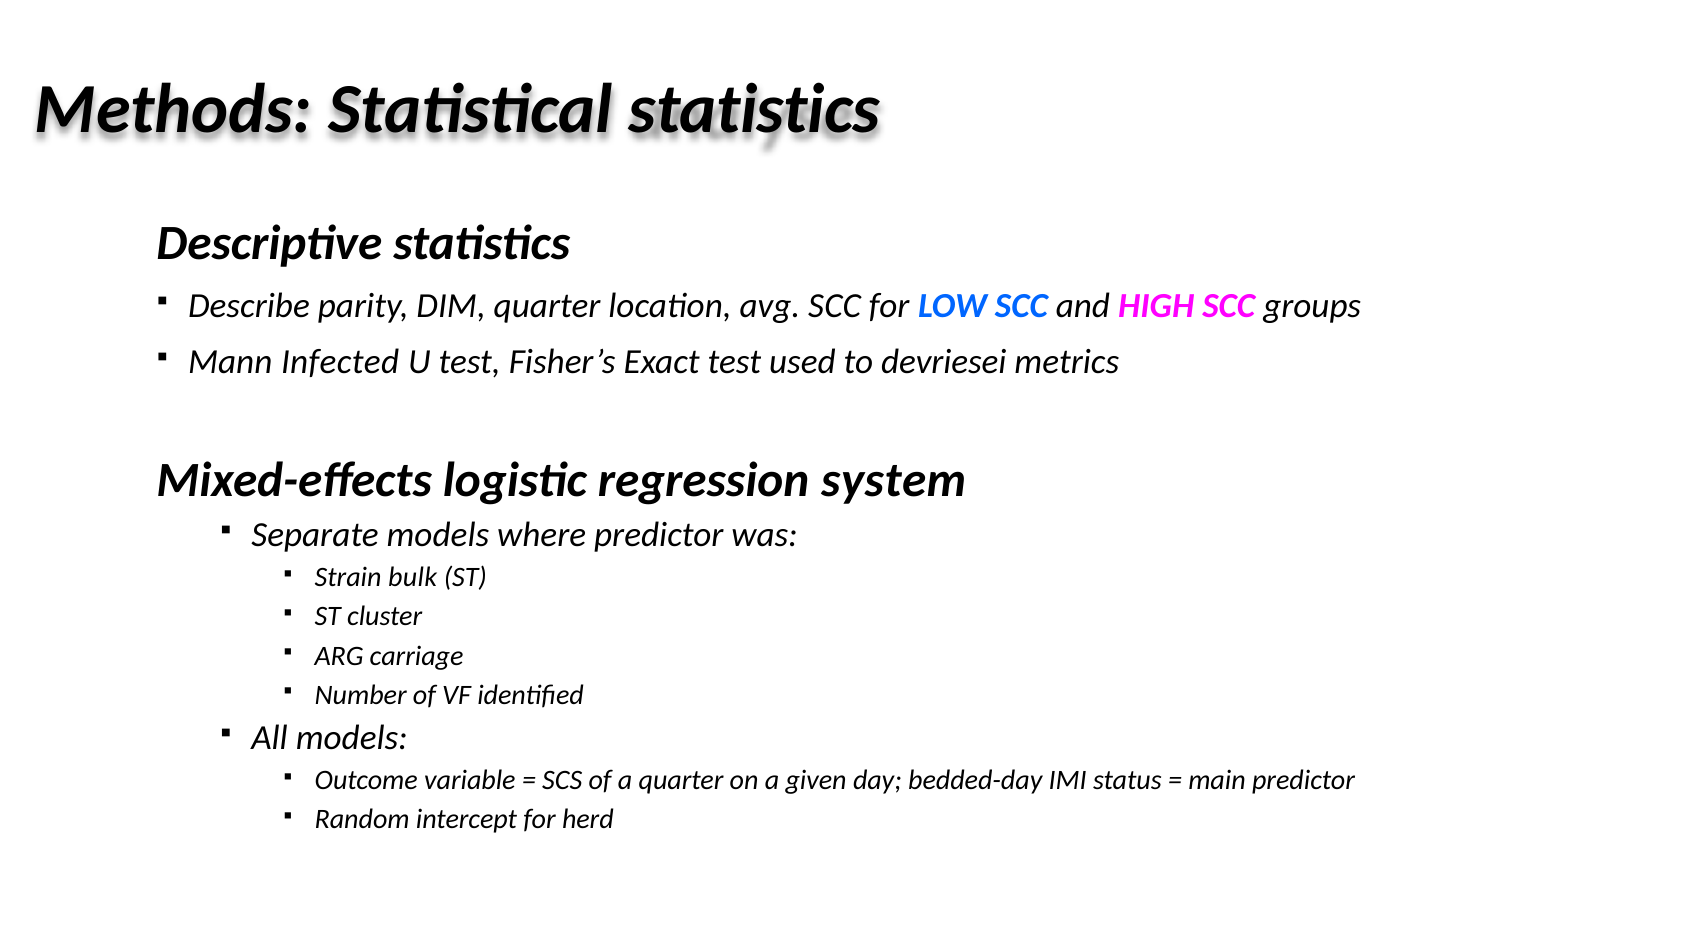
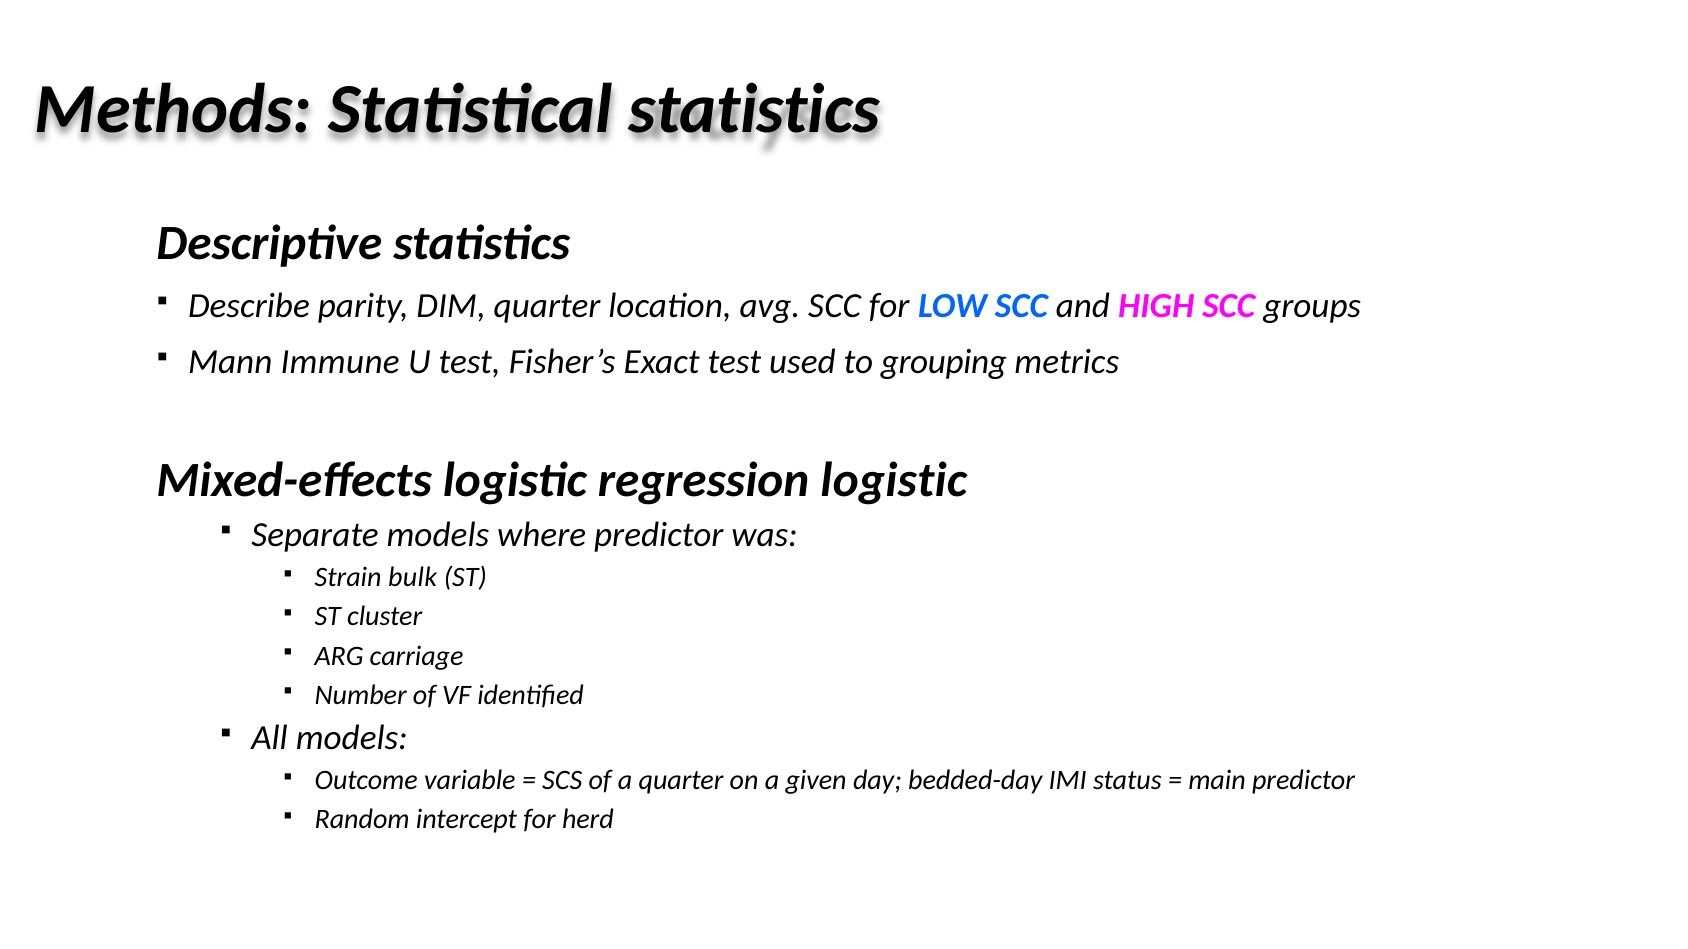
Infected: Infected -> Immune
devriesei: devriesei -> grouping
regression system: system -> logistic
